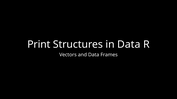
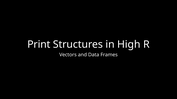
in Data: Data -> High
